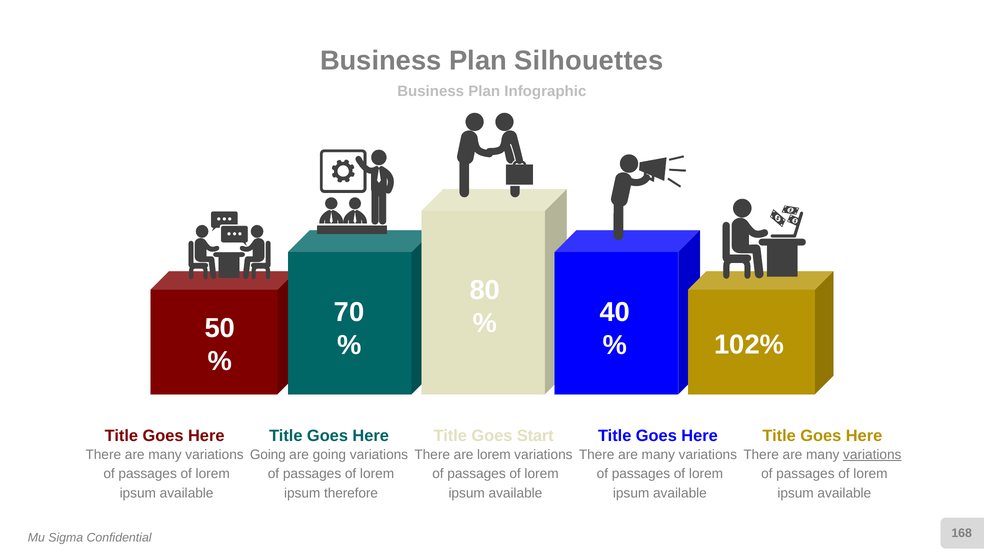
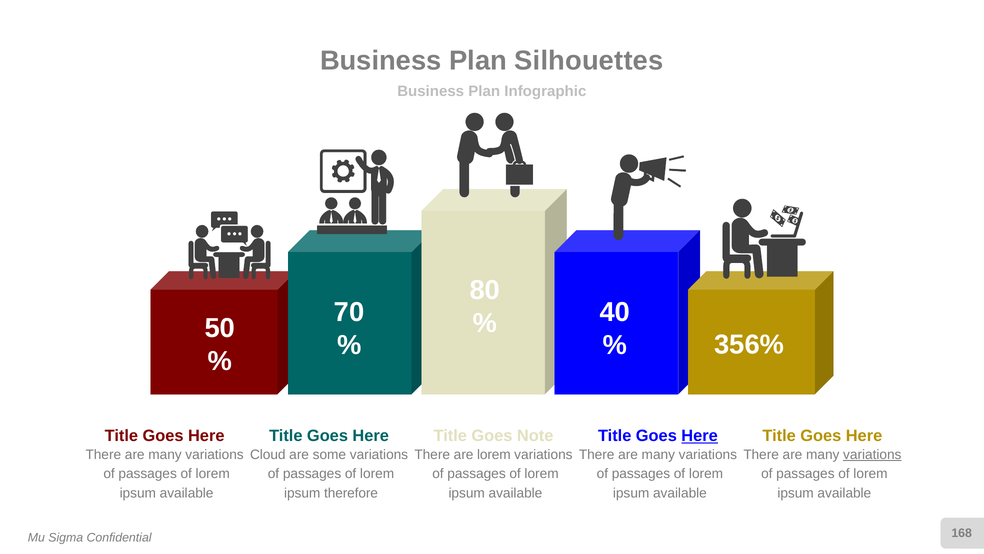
102%: 102% -> 356%
Start: Start -> Note
Here at (700, 435) underline: none -> present
Going at (268, 454): Going -> Cloud
are going: going -> some
